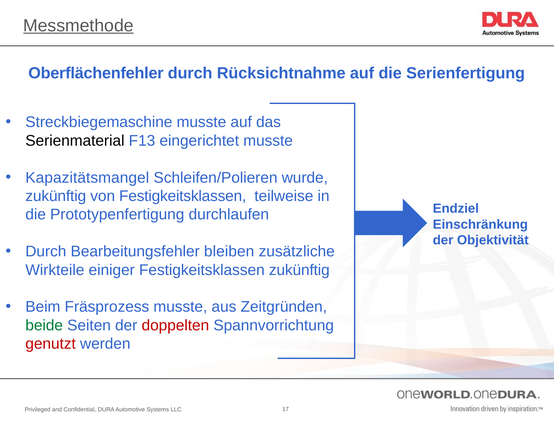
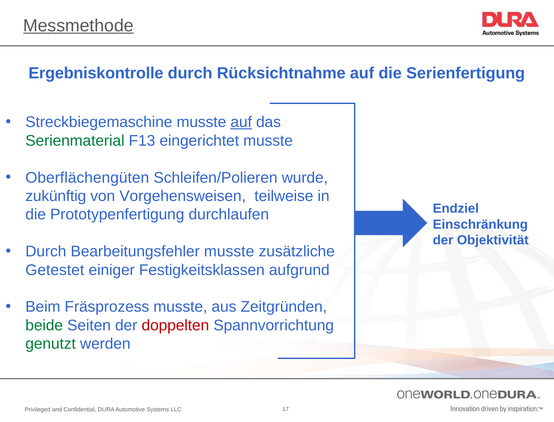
Oberflächenfehler: Oberflächenfehler -> Ergebniskontrolle
auf at (241, 122) underline: none -> present
Serienmaterial colour: black -> green
Kapazitätsmangel: Kapazitätsmangel -> Oberflächengüten
von Festigkeitsklassen: Festigkeitsklassen -> Vorgehensweisen
Bearbeitungsfehler bleiben: bleiben -> musste
Wirkteile: Wirkteile -> Getestet
Festigkeitsklassen zukünftig: zukünftig -> aufgrund
genutzt colour: red -> green
